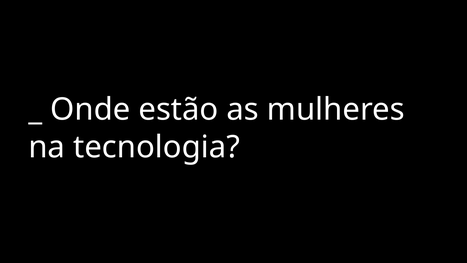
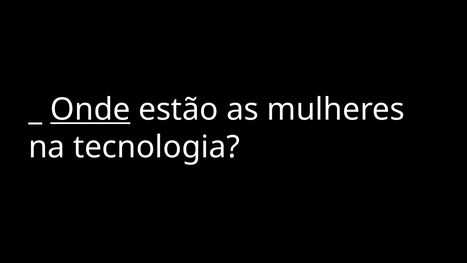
Onde underline: none -> present
